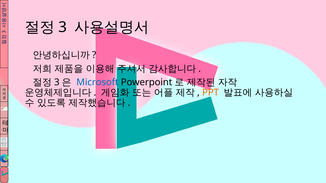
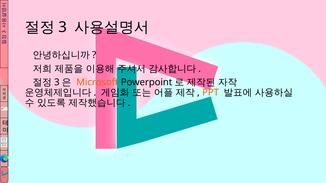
Microsoft colour: blue -> orange
